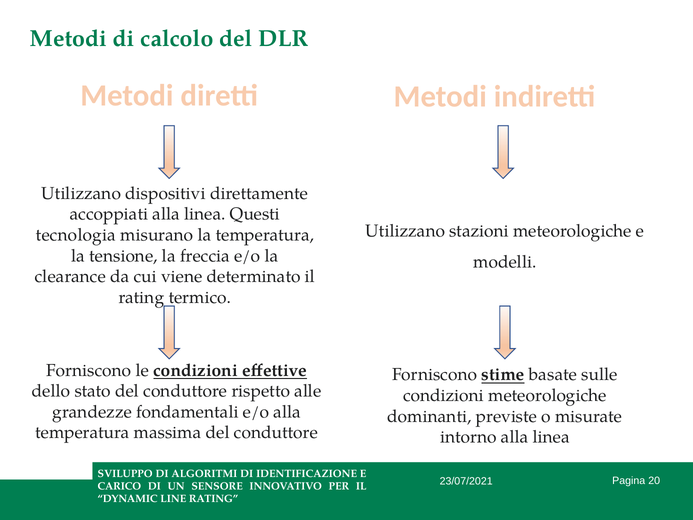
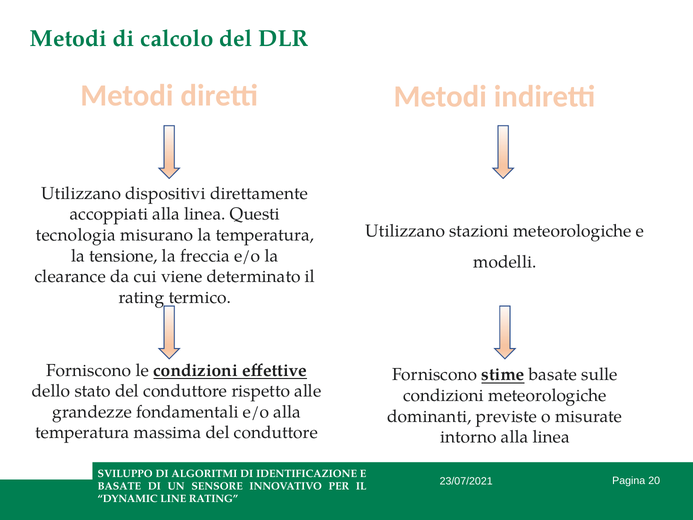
CARICO at (119, 486): CARICO -> BASATE
